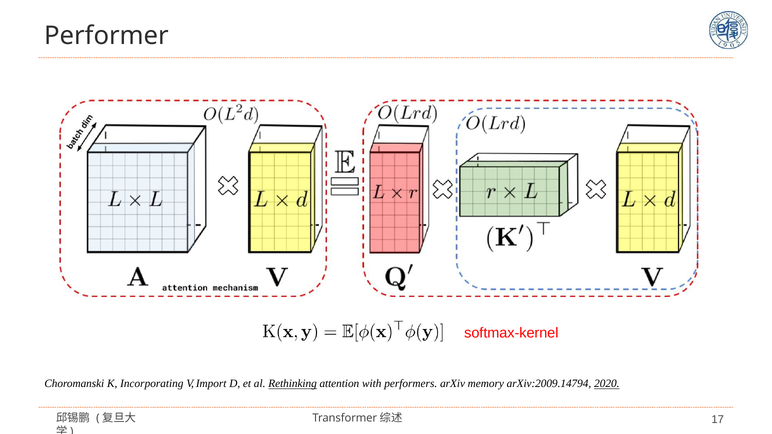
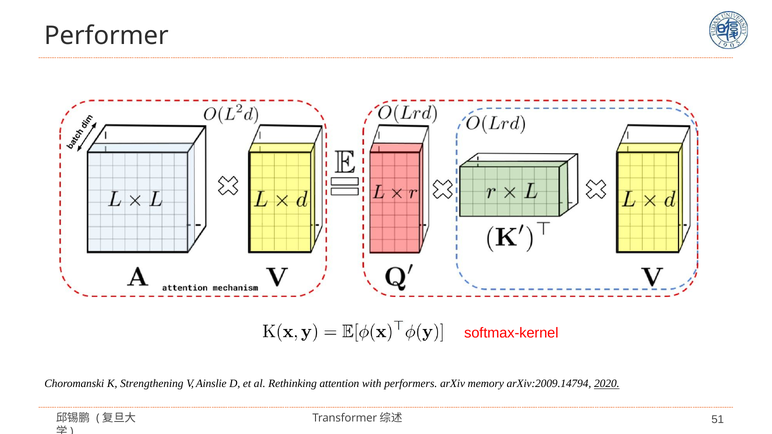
Incorporating: Incorporating -> Strengthening
Import: Import -> Ainslie
Rethinking underline: present -> none
17: 17 -> 51
